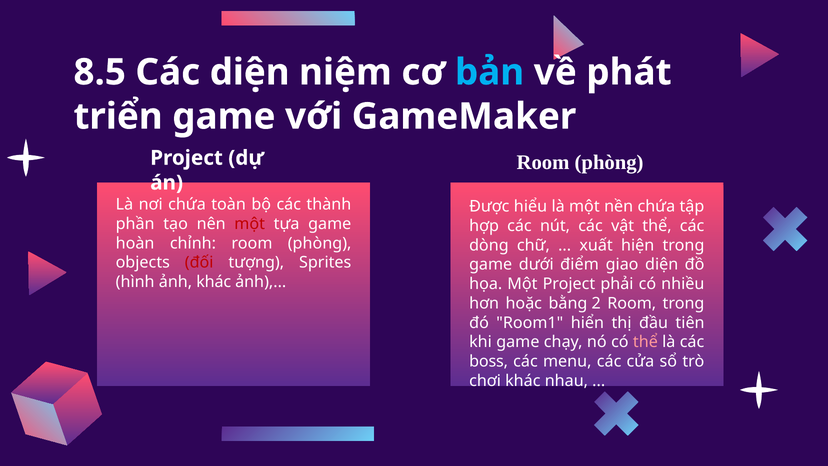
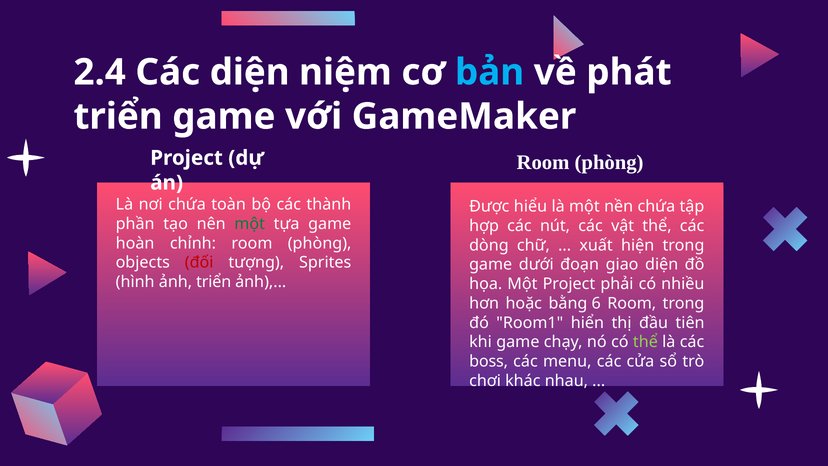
8.5: 8.5 -> 2.4
một at (250, 224) colour: red -> green
điểm: điểm -> đoạn
ảnh khác: khác -> triển
2: 2 -> 6
thể at (645, 342) colour: pink -> light green
